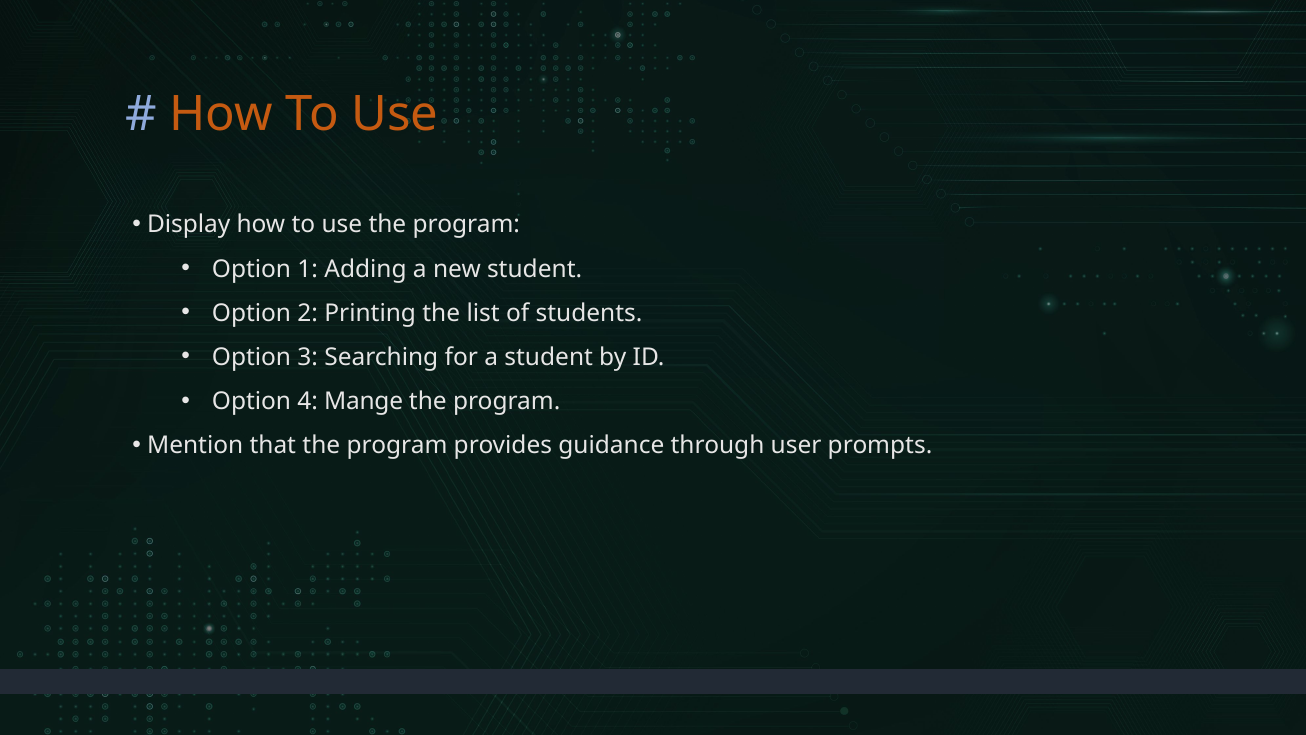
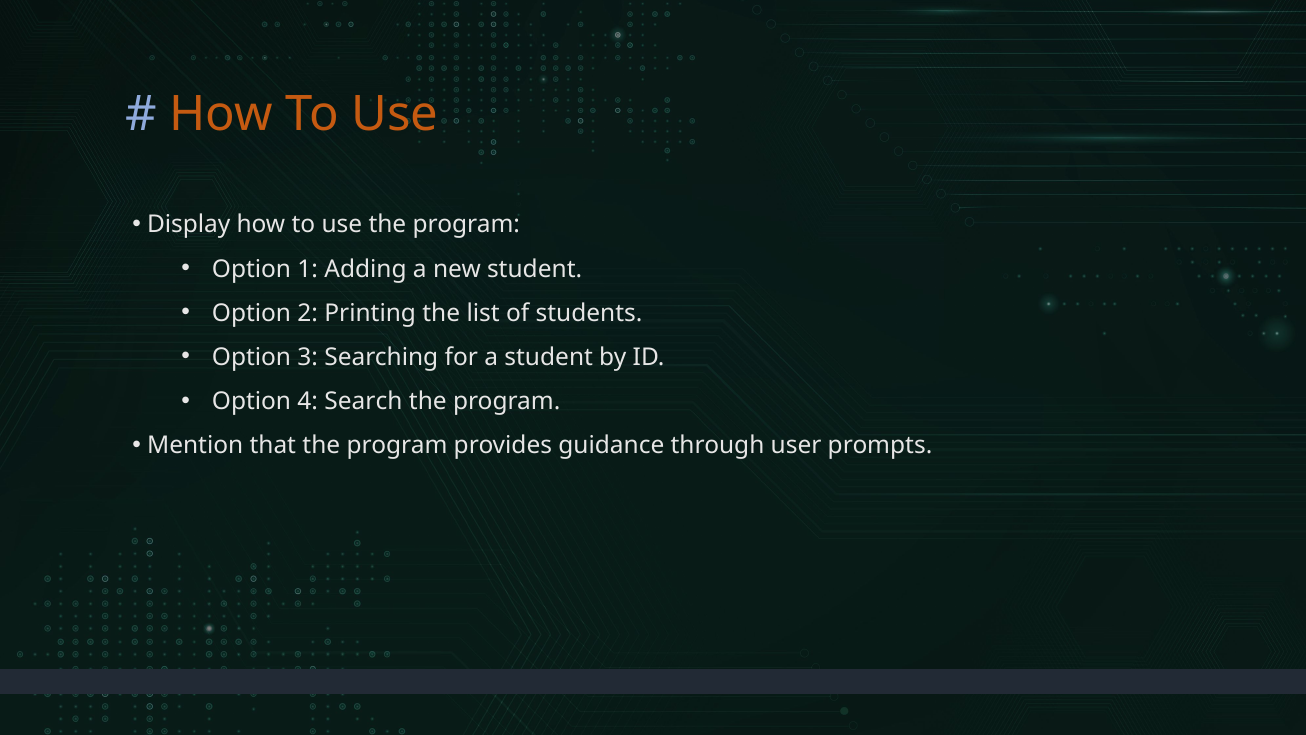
Mange: Mange -> Search
